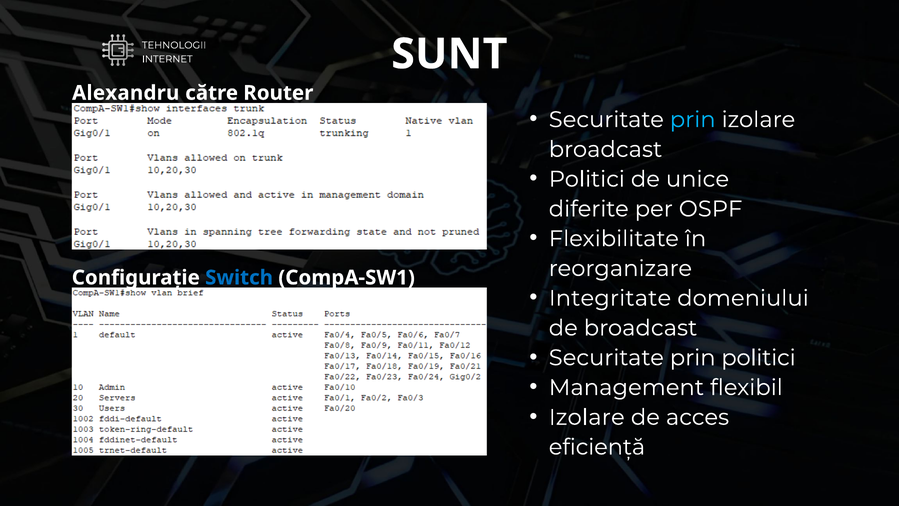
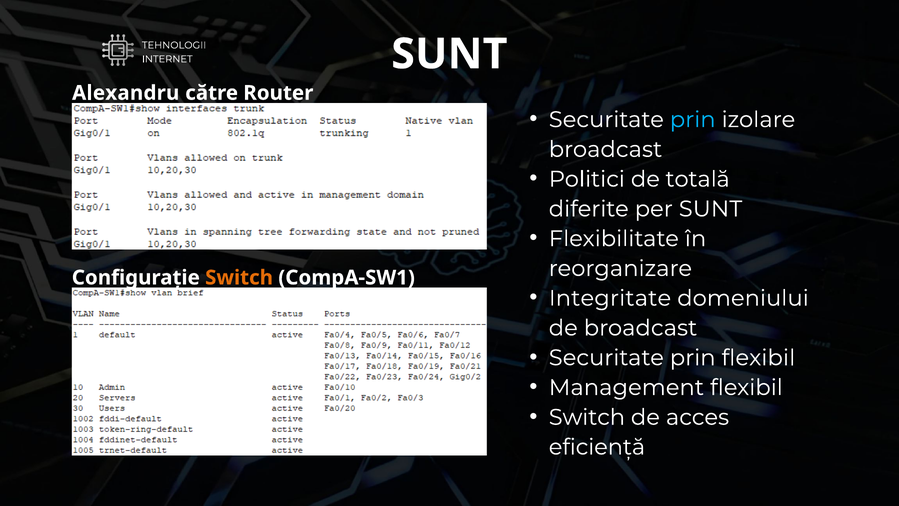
unice: unice -> totală
per OSPF: OSPF -> SUNT
Switch at (239, 278) colour: blue -> orange
prin politici: politici -> flexibil
Izolare at (587, 417): Izolare -> Switch
